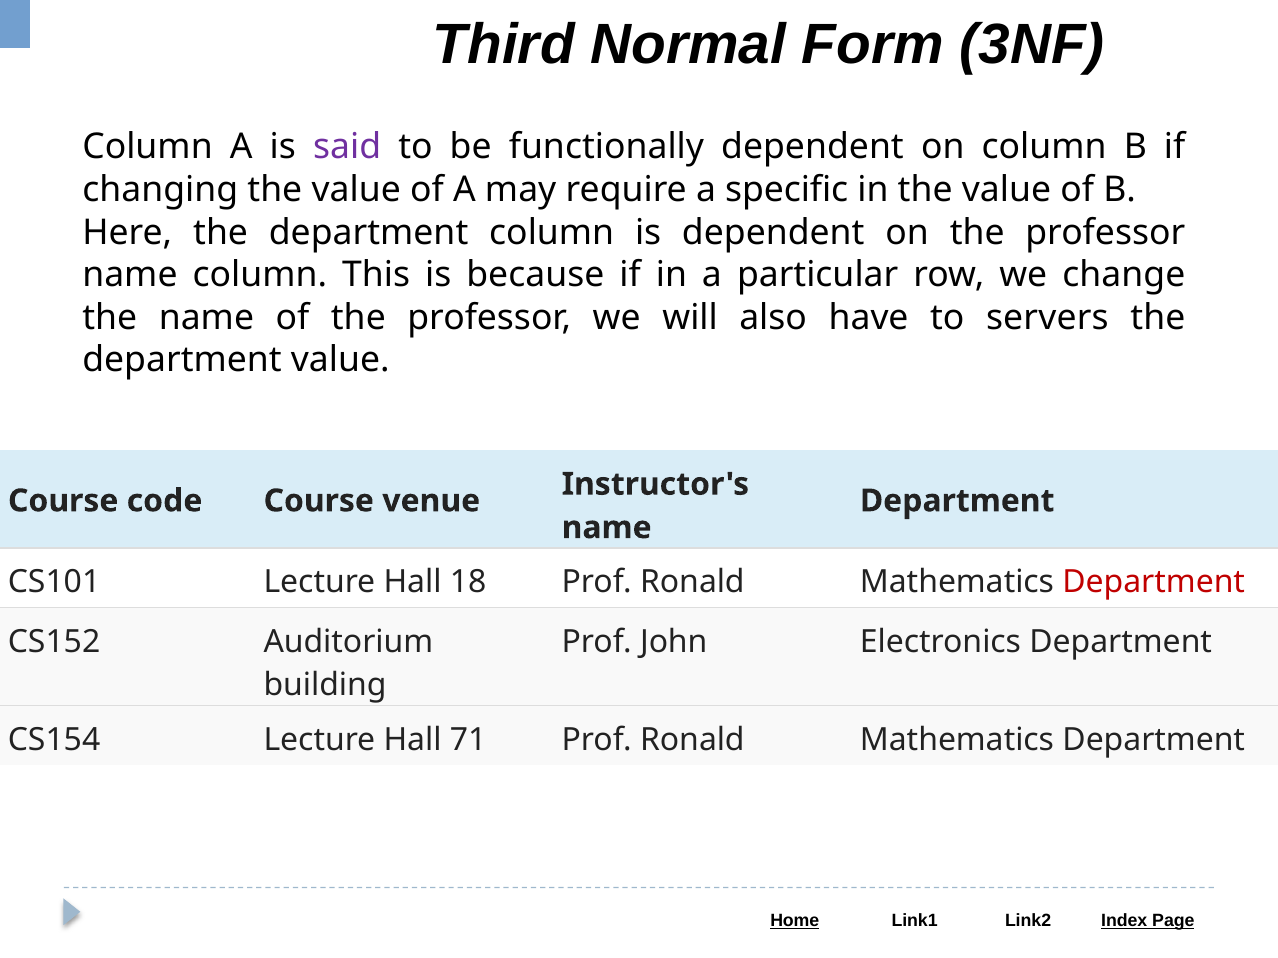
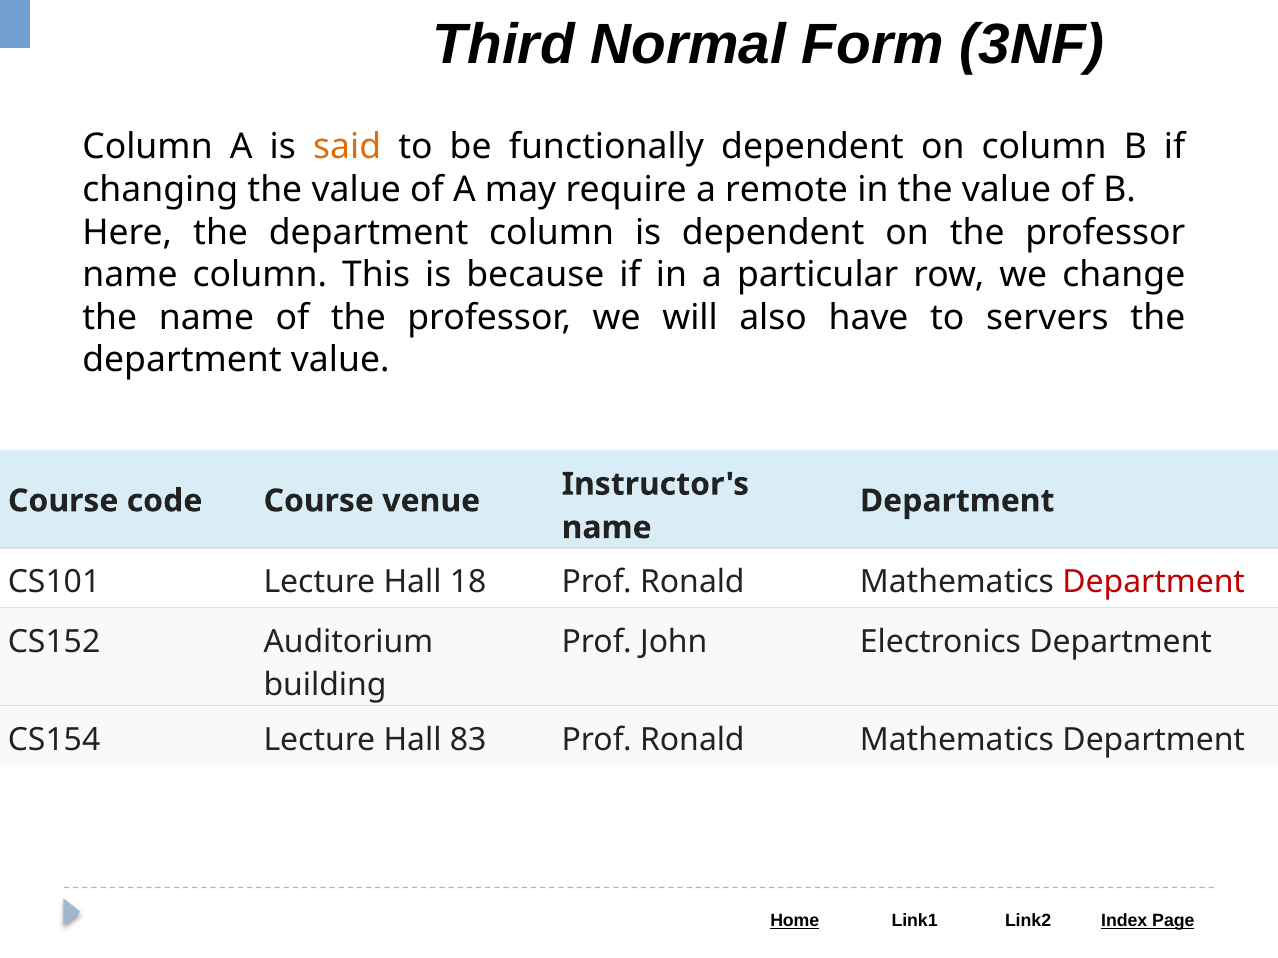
said colour: purple -> orange
specific: specific -> remote
71: 71 -> 83
